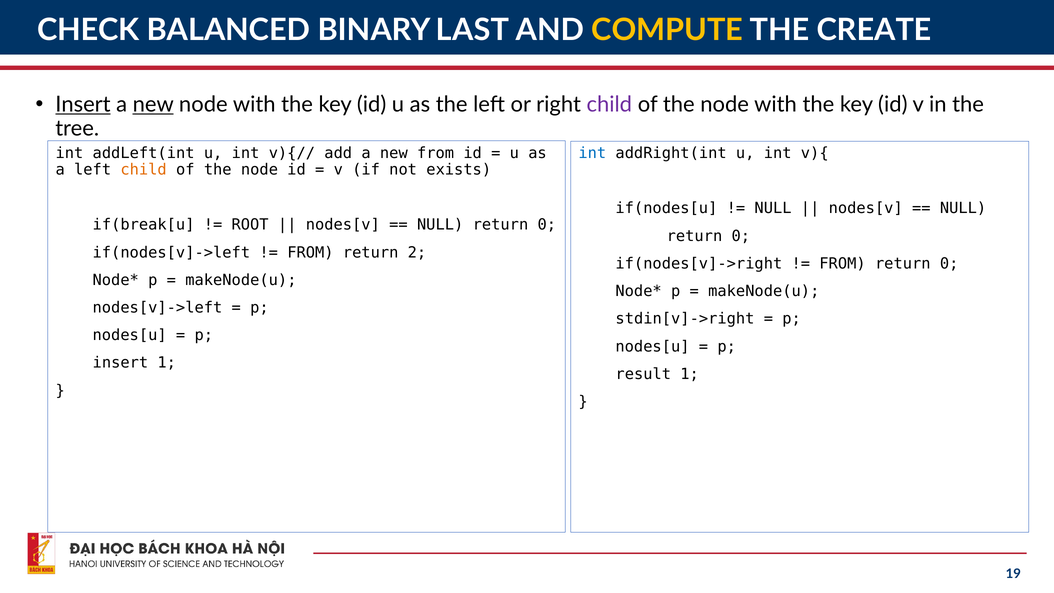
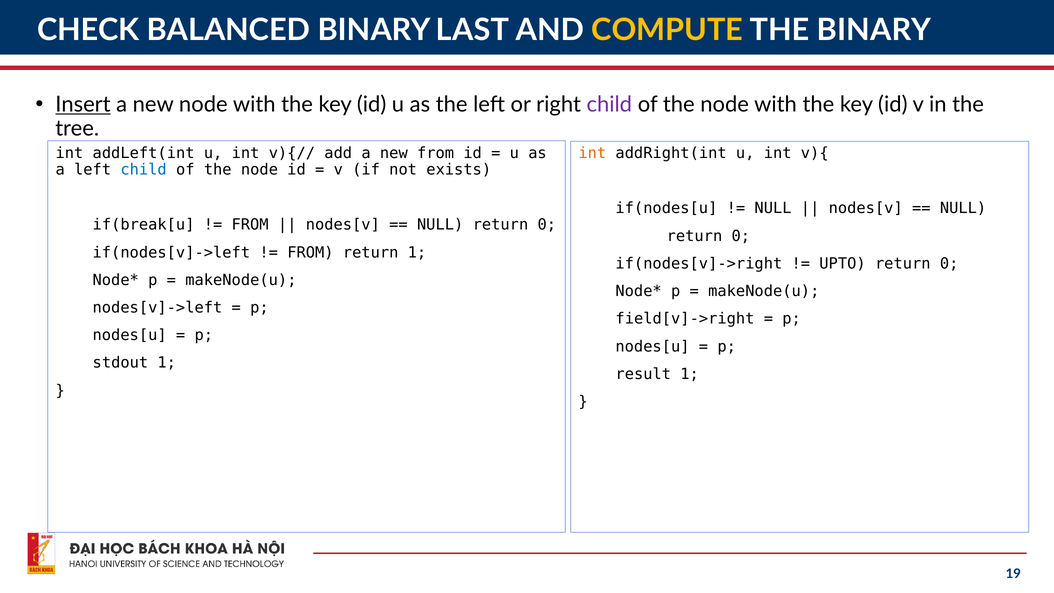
THE CREATE: CREATE -> BINARY
new at (153, 105) underline: present -> none
int at (592, 153) colour: blue -> orange
child at (144, 170) colour: orange -> blue
ROOT at (250, 225): ROOT -> FROM
return 2: 2 -> 1
FROM at (843, 264): FROM -> UPTO
stdin[v]->right: stdin[v]->right -> field[v]->right
insert at (120, 363): insert -> stdout
